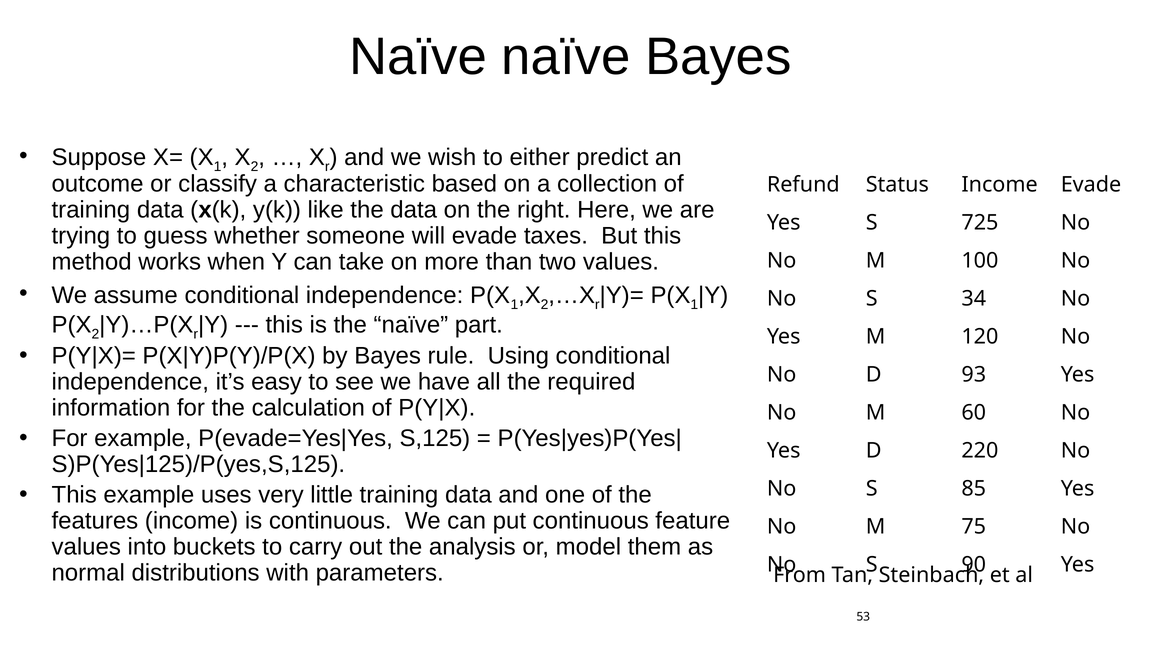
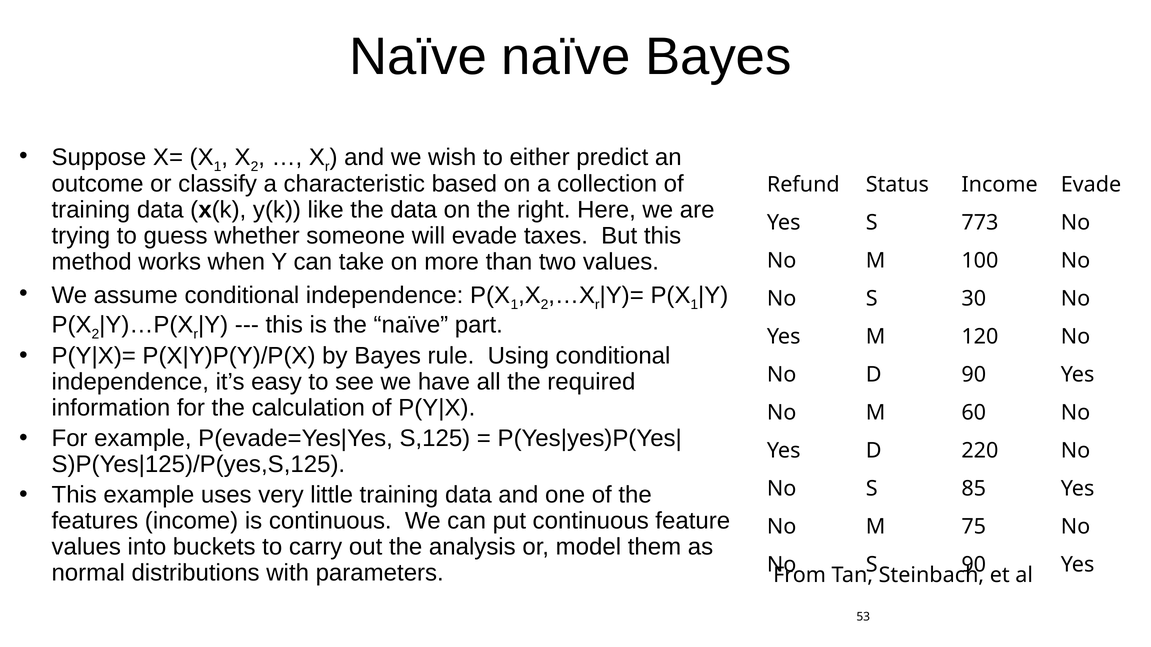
725: 725 -> 773
34: 34 -> 30
D 93: 93 -> 90
